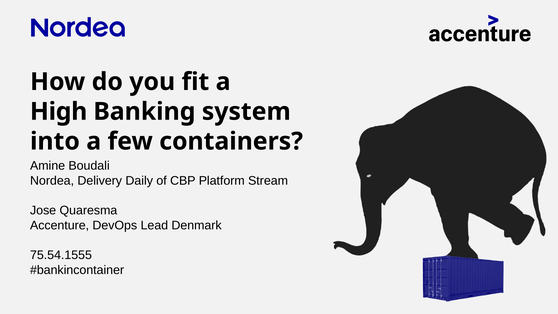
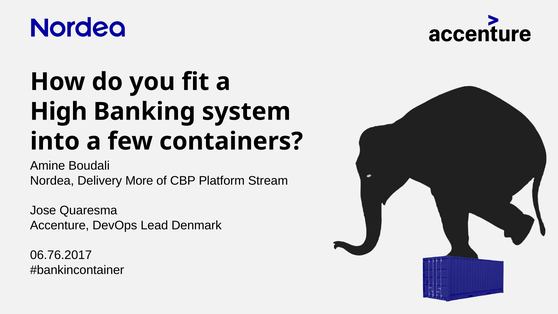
Daily: Daily -> More
75.54.1555: 75.54.1555 -> 06.76.2017
